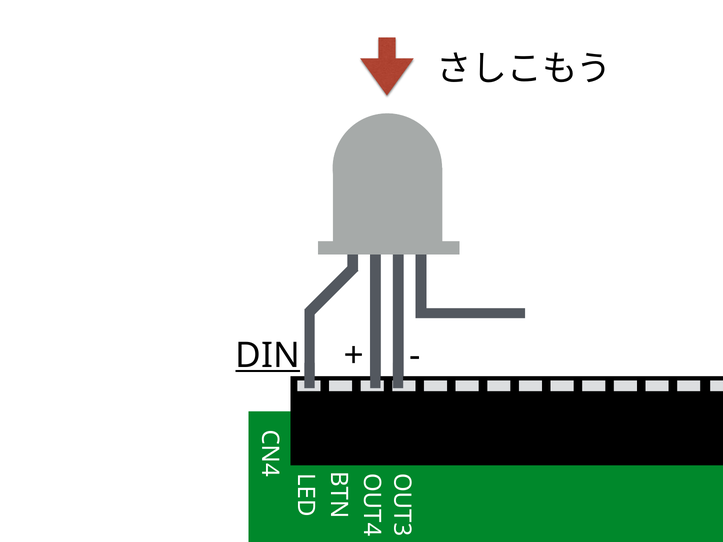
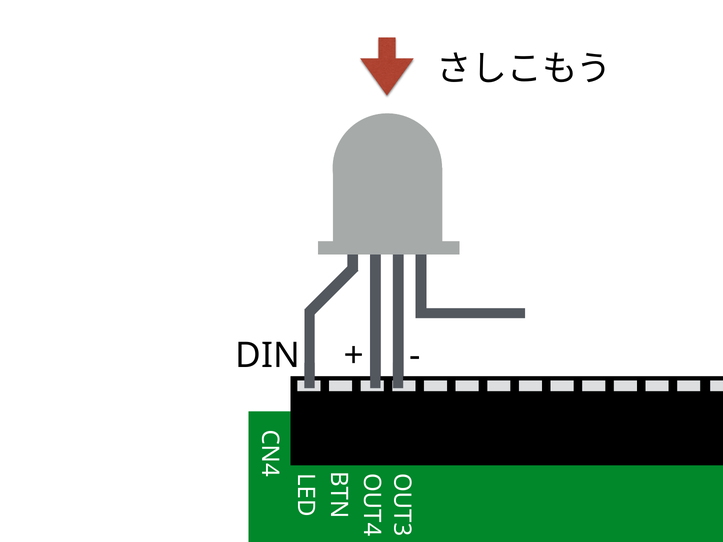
DIN underline: present -> none
